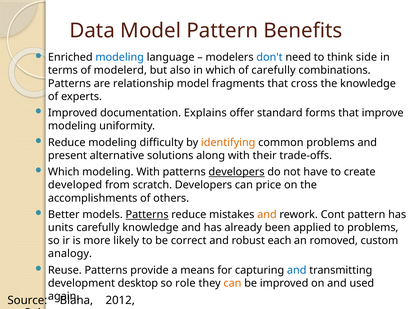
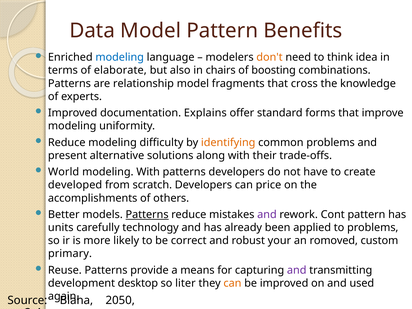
don't colour: blue -> orange
side: side -> idea
modelerd: modelerd -> elaborate
in which: which -> chairs
of carefully: carefully -> boosting
Which at (64, 172): Which -> World
developers at (237, 172) underline: present -> none
and at (267, 215) colour: orange -> purple
carefully knowledge: knowledge -> technology
each: each -> your
analogy: analogy -> primary
and at (297, 270) colour: blue -> purple
role: role -> liter
2012: 2012 -> 2050
